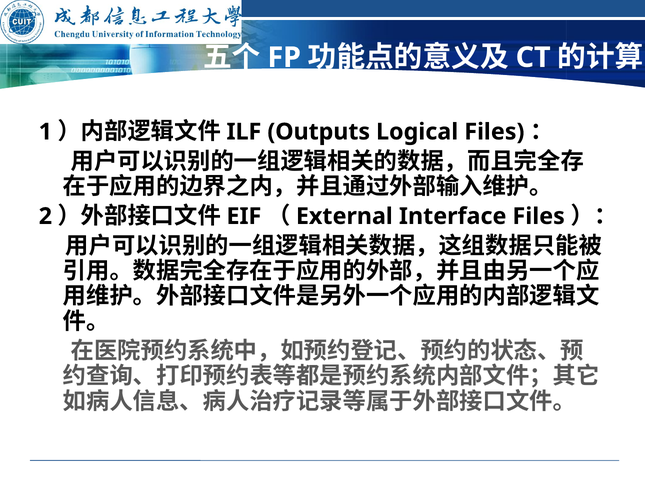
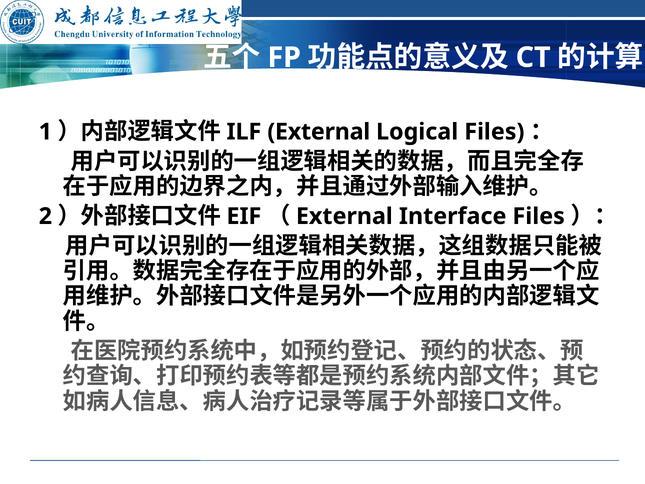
Outputs at (319, 132): Outputs -> External
